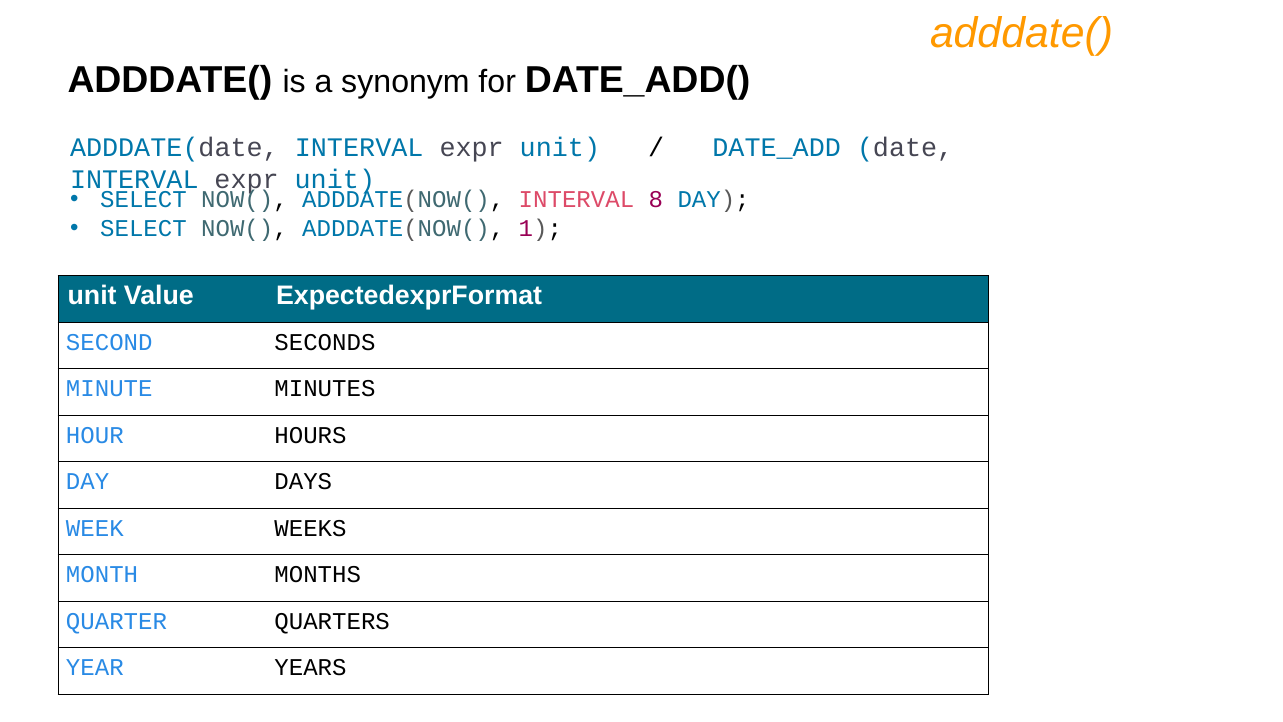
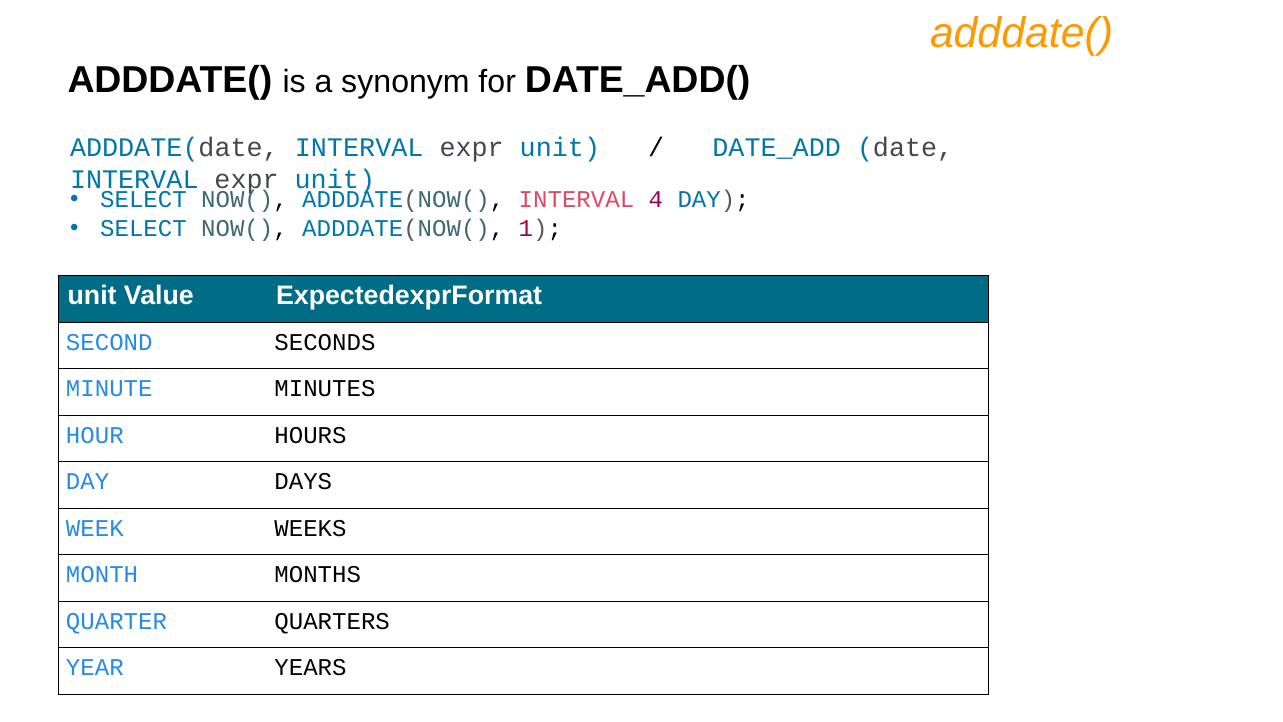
8: 8 -> 4
